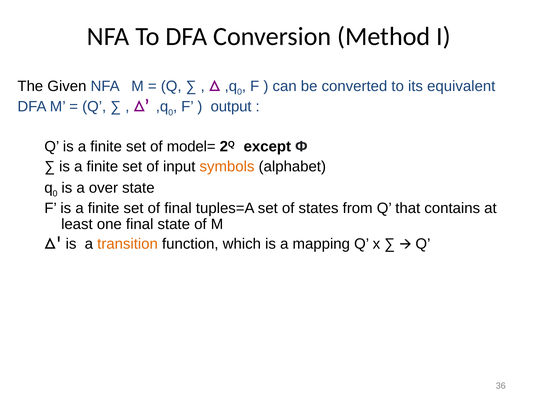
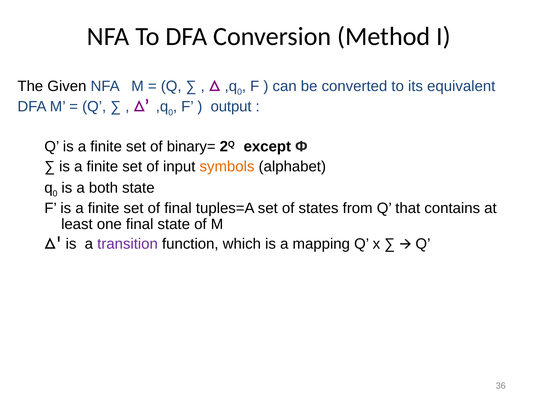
model=: model= -> binary=
over: over -> both
transition colour: orange -> purple
